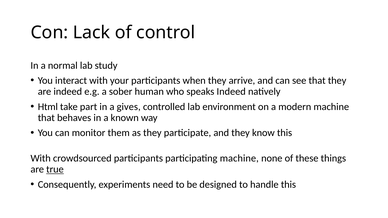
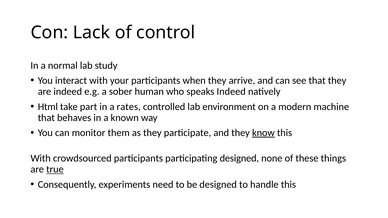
gives: gives -> rates
know underline: none -> present
participating machine: machine -> designed
